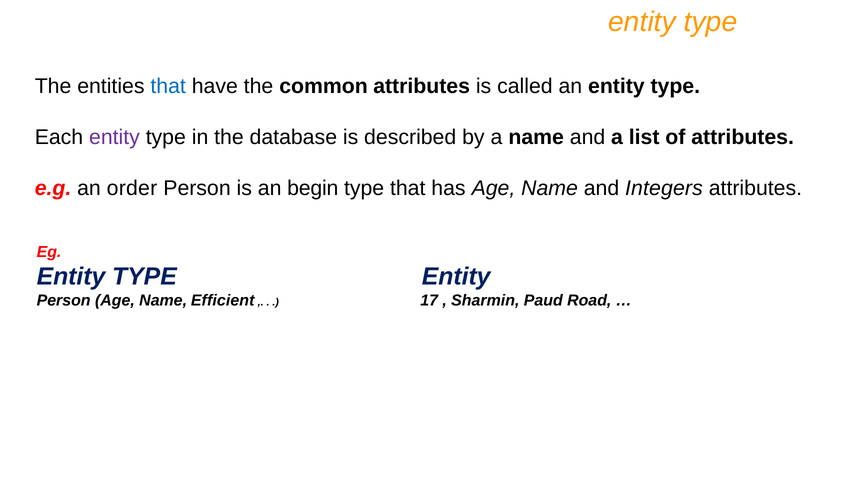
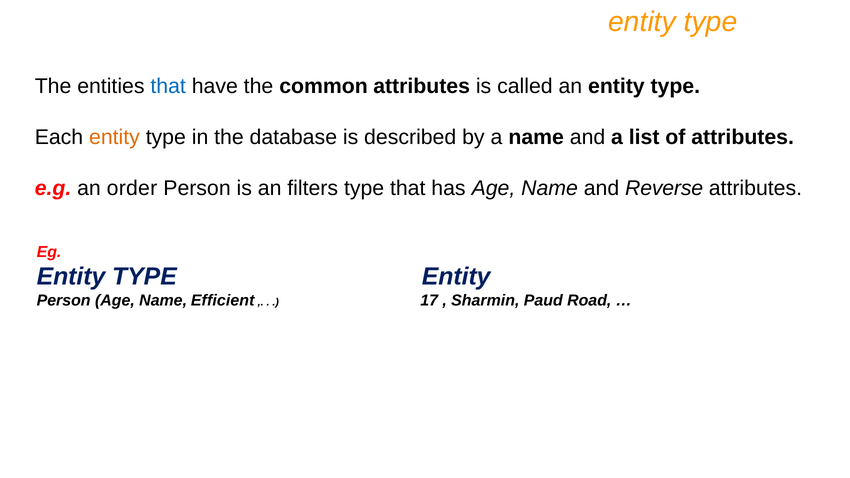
entity at (114, 137) colour: purple -> orange
begin: begin -> filters
Integers: Integers -> Reverse
